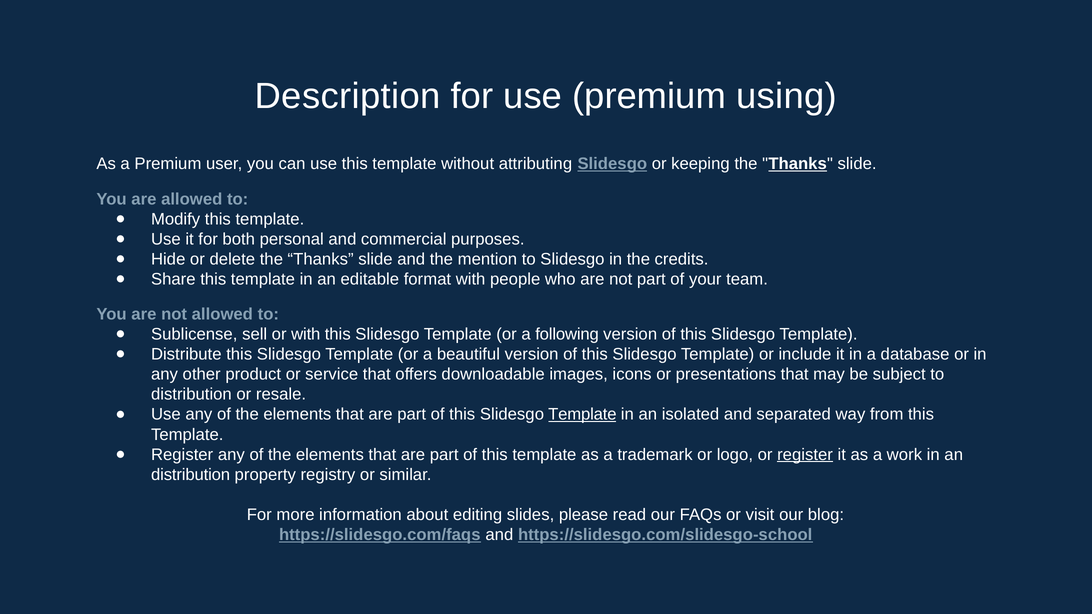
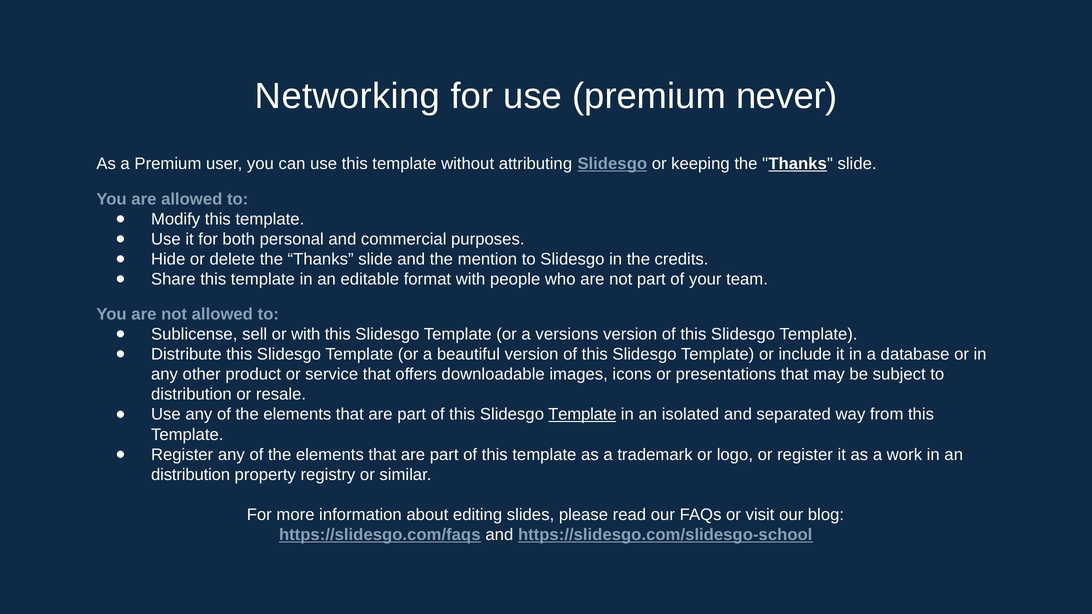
Description: Description -> Networking
using: using -> never
following: following -> versions
register at (805, 455) underline: present -> none
